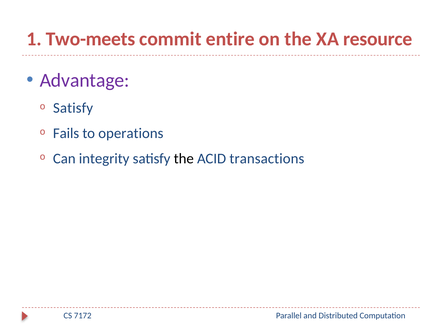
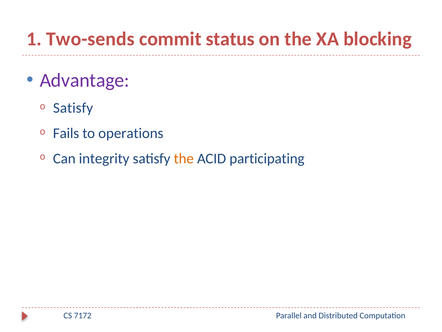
Two-meets: Two-meets -> Two-sends
entire: entire -> status
resource: resource -> blocking
the at (184, 158) colour: black -> orange
transactions: transactions -> participating
